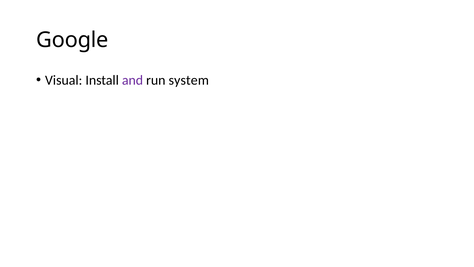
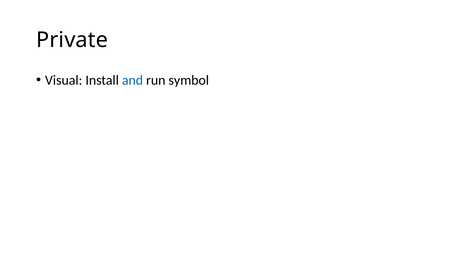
Google: Google -> Private
and colour: purple -> blue
system: system -> symbol
